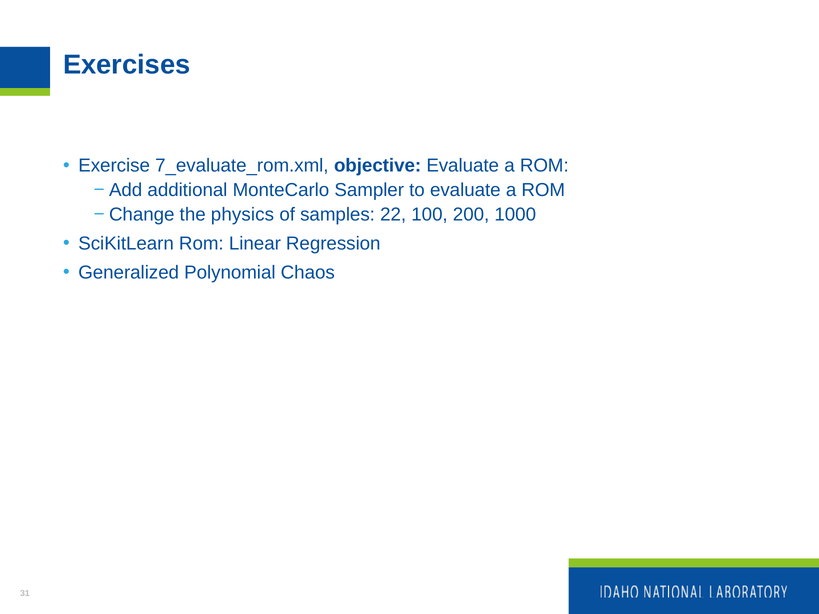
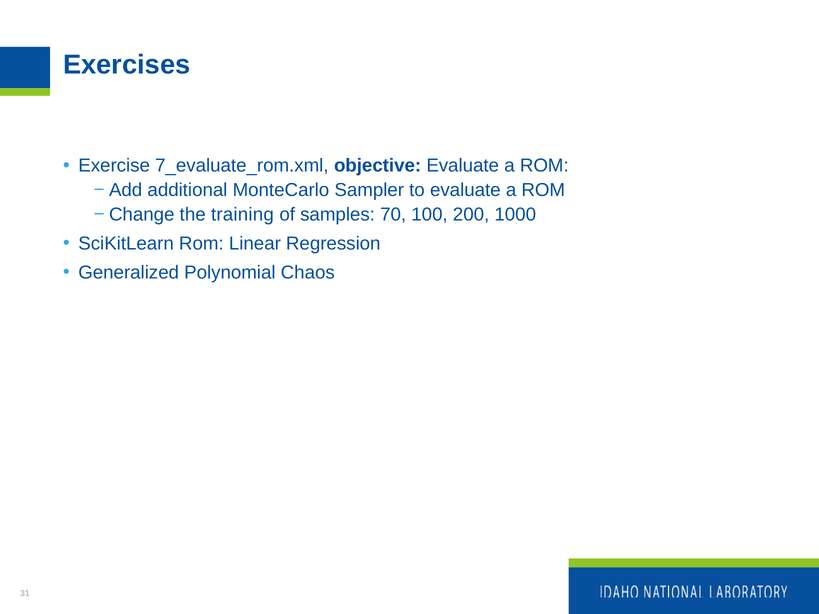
physics: physics -> training
22: 22 -> 70
